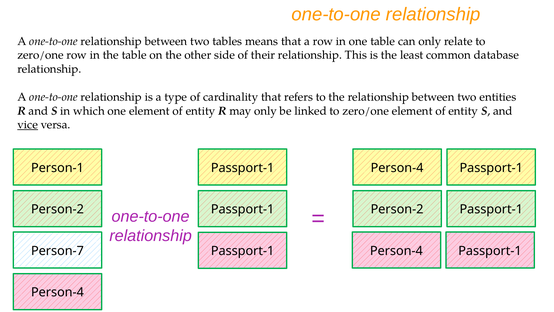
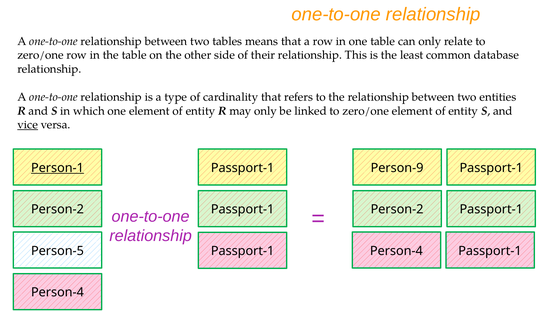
Person-1 underline: none -> present
Person-4 at (397, 168): Person-4 -> Person-9
Person-7: Person-7 -> Person-5
